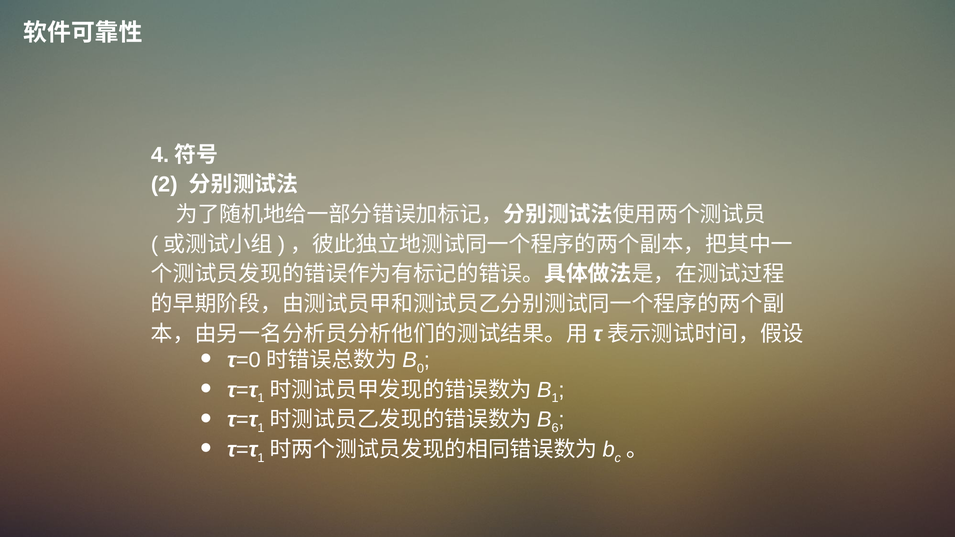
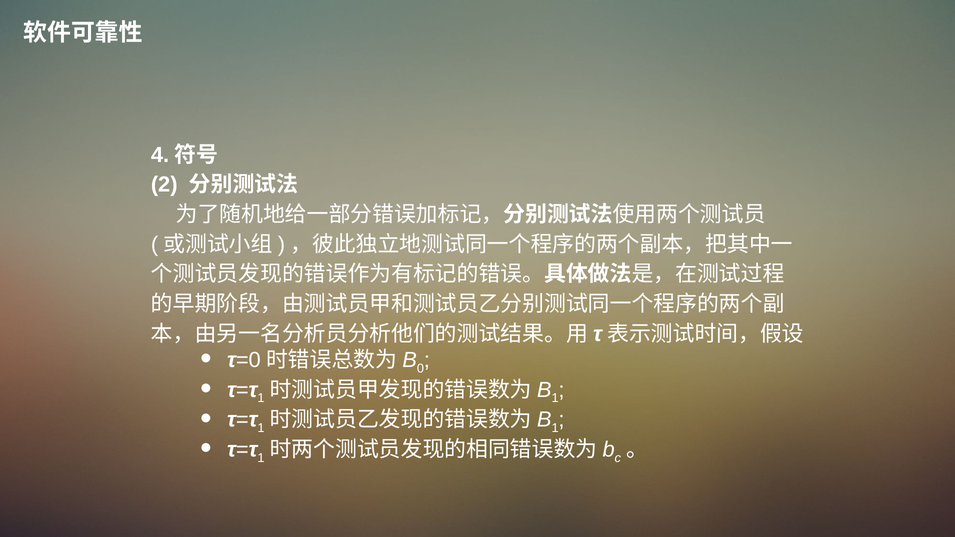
6 at (555, 428): 6 -> 1
